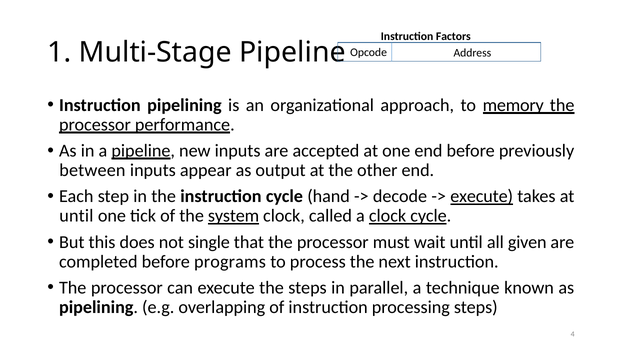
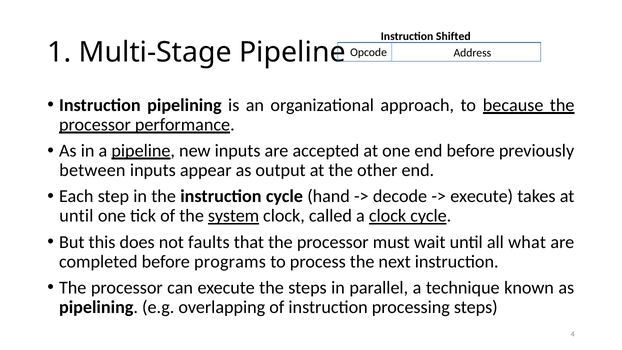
Factors: Factors -> Shifted
memory: memory -> because
execute at (482, 196) underline: present -> none
single: single -> faults
given: given -> what
